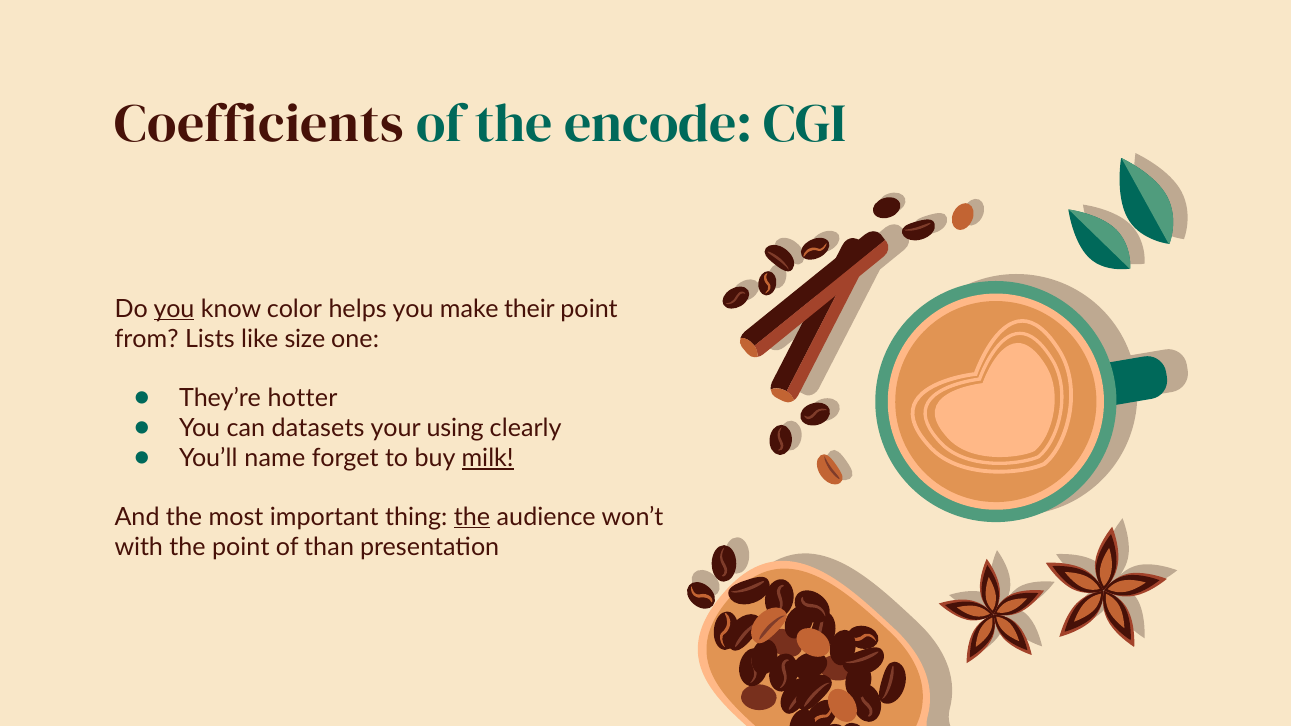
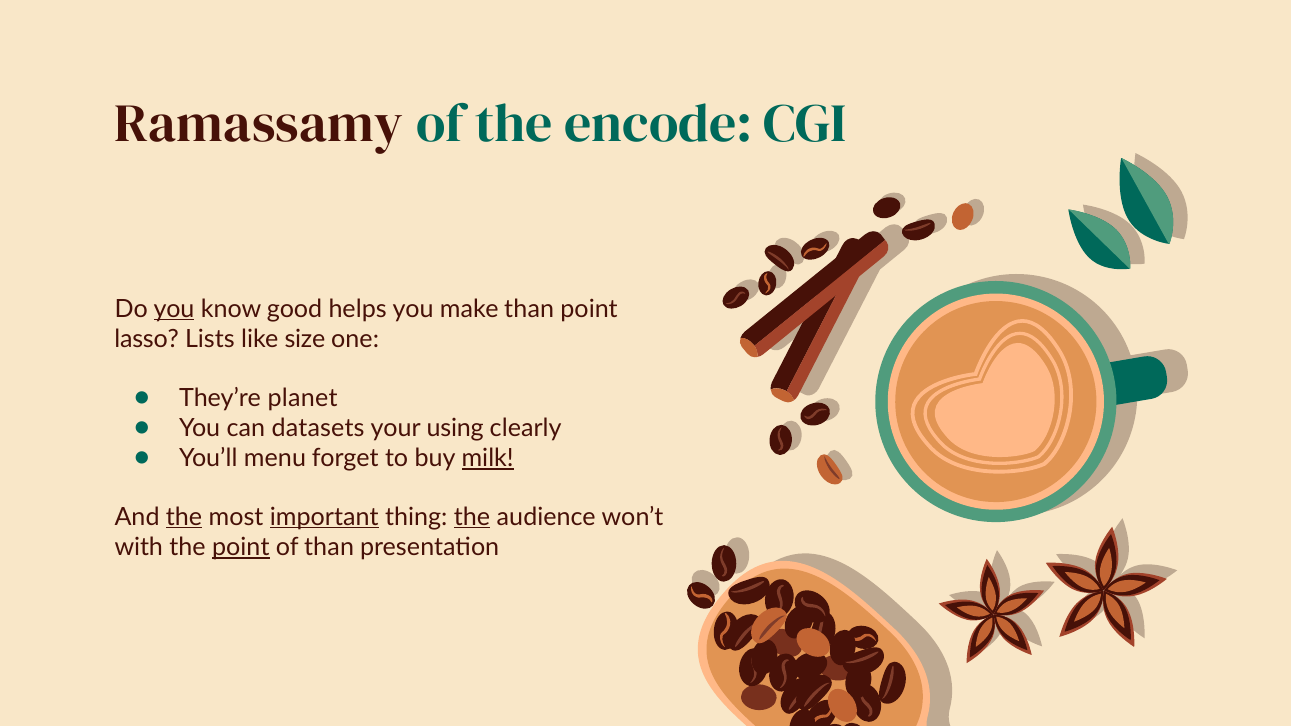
Coefficients: Coefficients -> Ramassamy
color: color -> good
make their: their -> than
from: from -> lasso
hotter: hotter -> planet
name: name -> menu
the at (184, 517) underline: none -> present
important underline: none -> present
point at (241, 547) underline: none -> present
